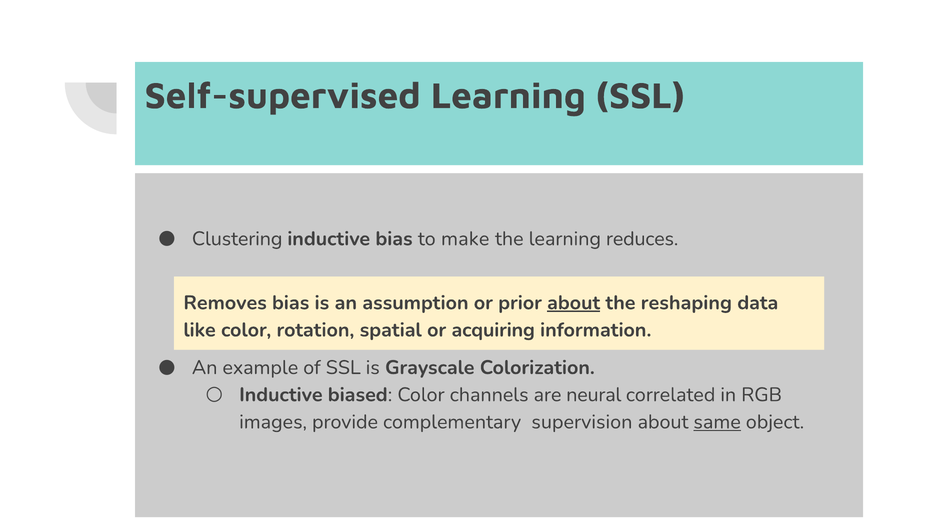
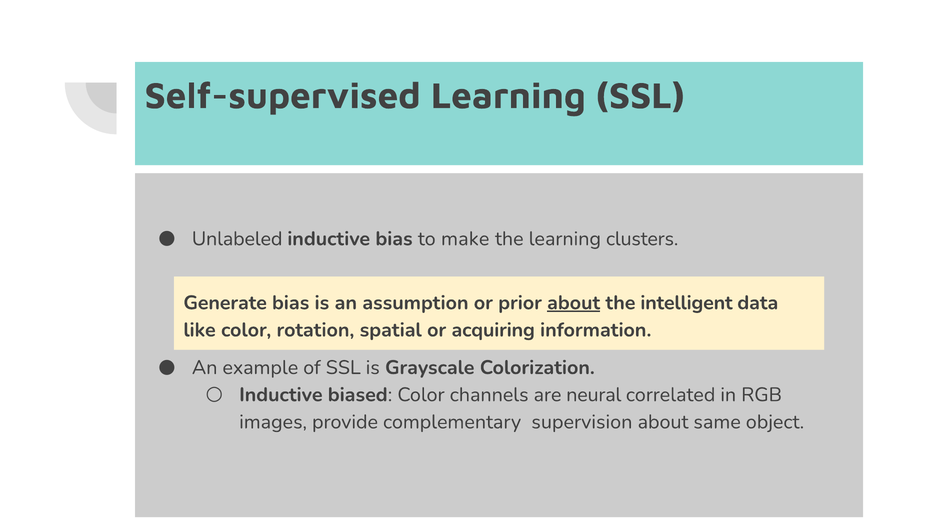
Clustering: Clustering -> Unlabeled
reduces: reduces -> clusters
Removes: Removes -> Generate
reshaping: reshaping -> intelligent
same underline: present -> none
